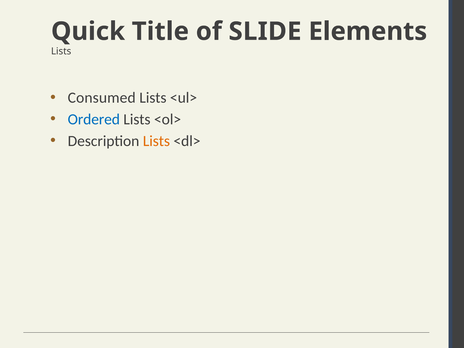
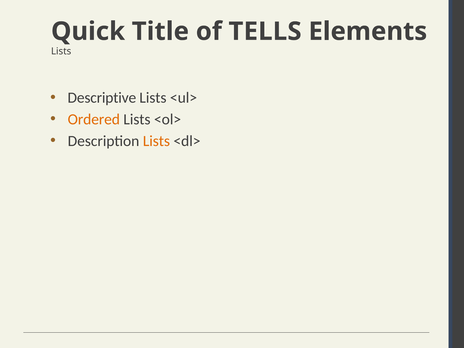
SLIDE: SLIDE -> TELLS
Consumed: Consumed -> Descriptive
Ordered colour: blue -> orange
